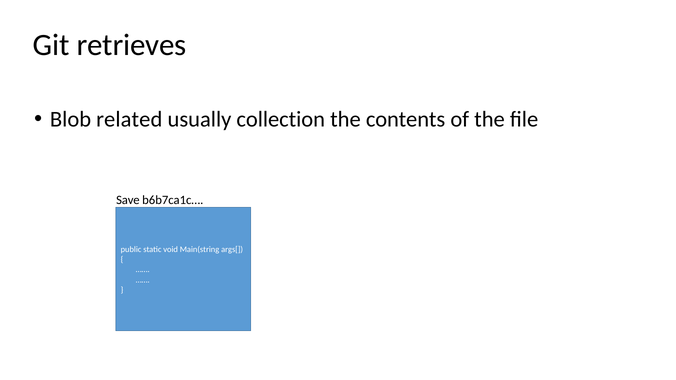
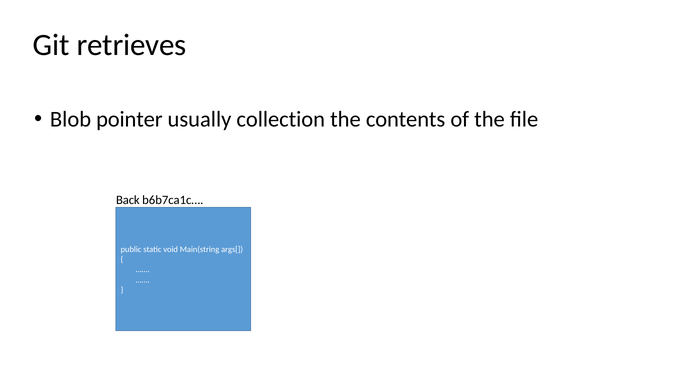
related: related -> pointer
Save: Save -> Back
